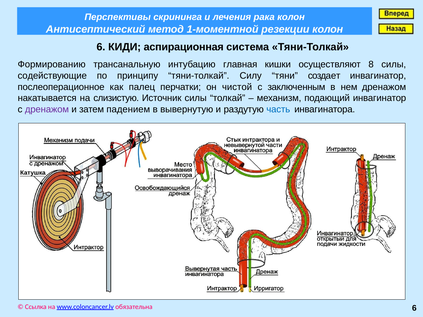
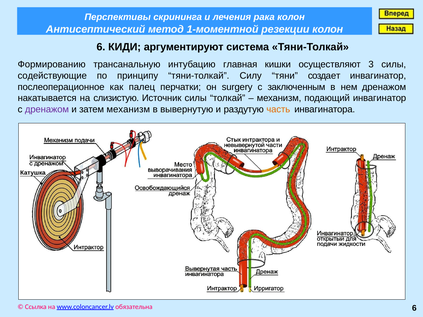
аспирационная: аспирационная -> аргументируют
8: 8 -> 3
чистой: чистой -> surgery
затем падением: падением -> механизм
часть colour: blue -> orange
